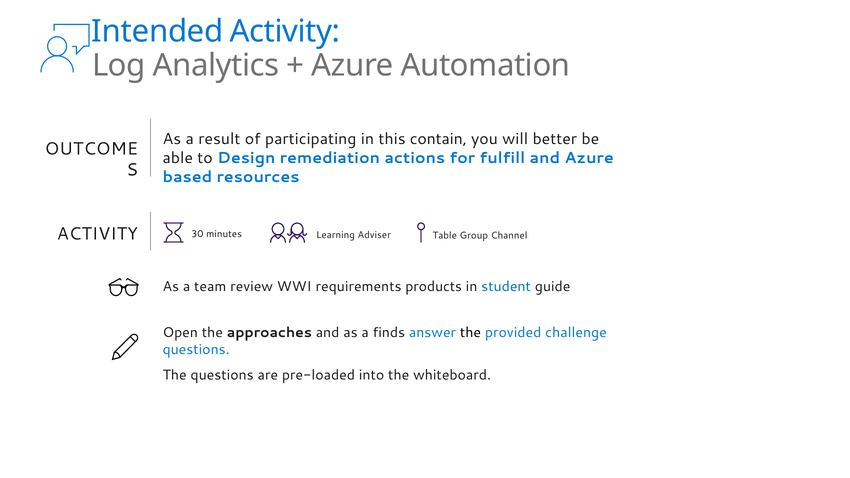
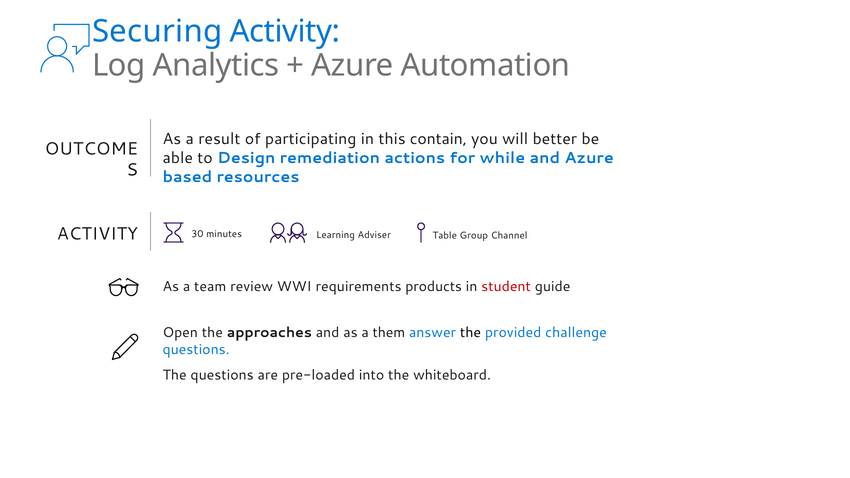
Intended: Intended -> Securing
fulfill: fulfill -> while
student colour: blue -> red
finds: finds -> them
